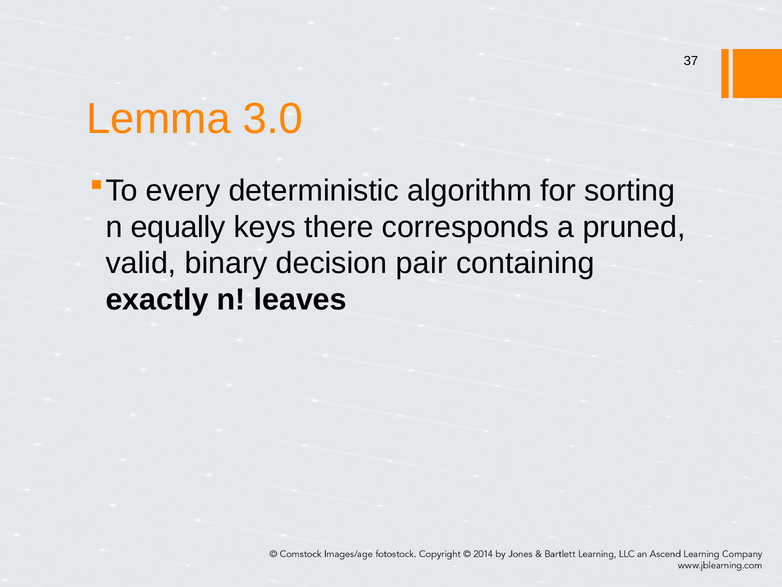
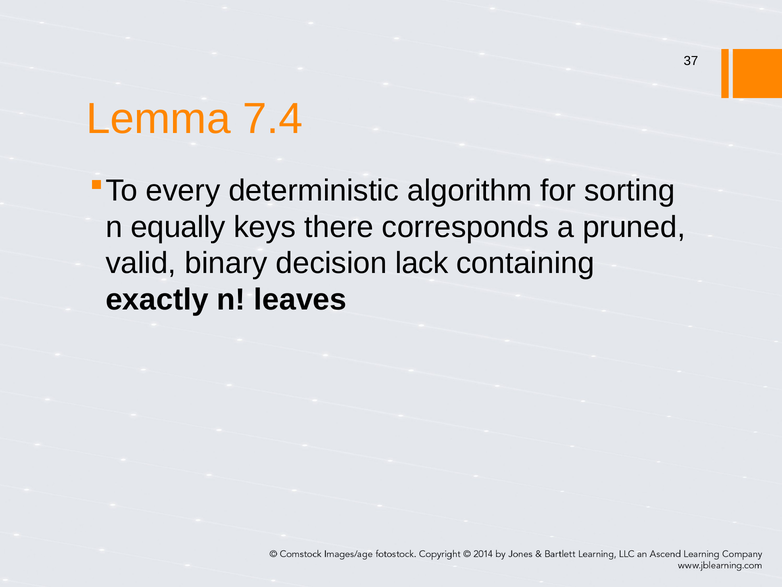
3.0: 3.0 -> 7.4
pair: pair -> lack
